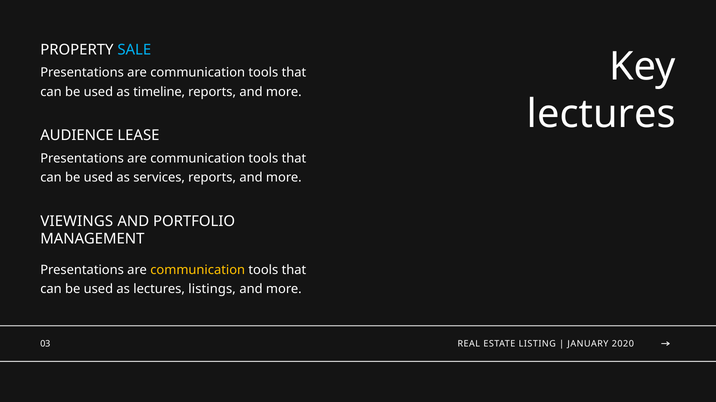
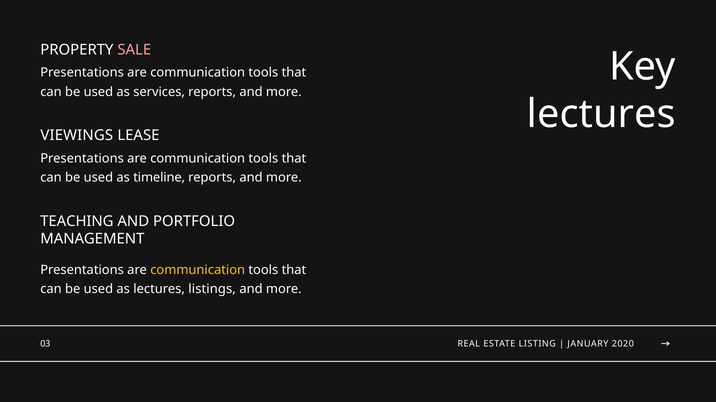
SALE colour: light blue -> pink
timeline: timeline -> services
AUDIENCE: AUDIENCE -> VIEWINGS
services: services -> timeline
VIEWINGS: VIEWINGS -> TEACHING
